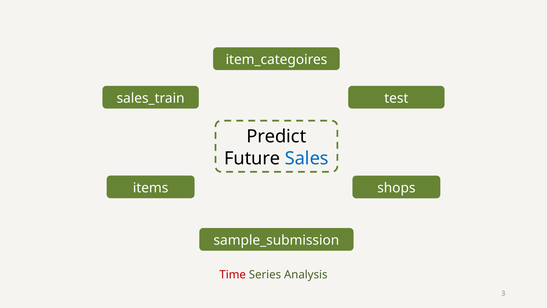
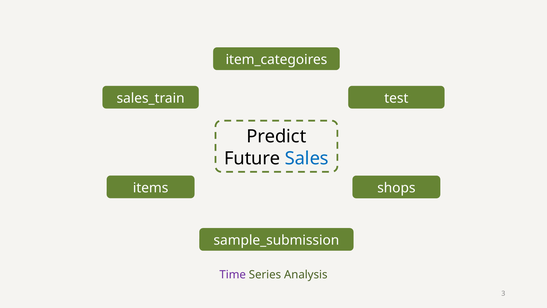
Time colour: red -> purple
